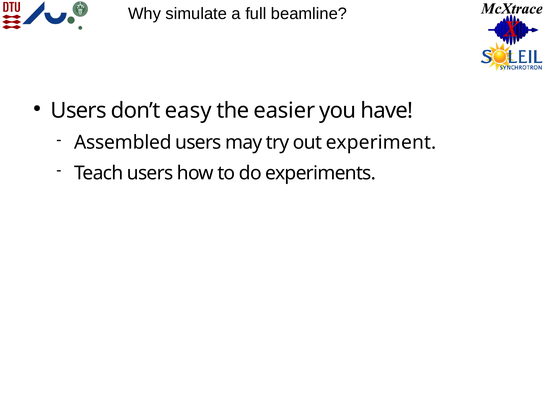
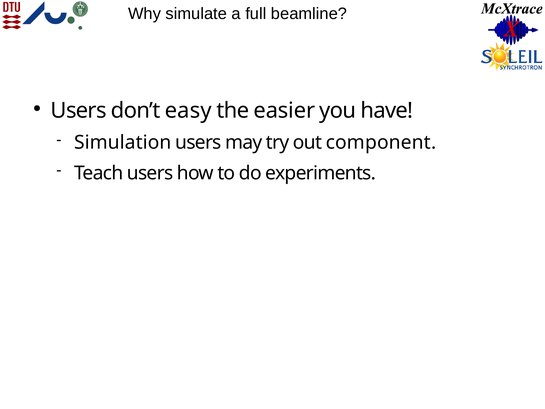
Assembled: Assembled -> Simulation
experiment: experiment -> component
